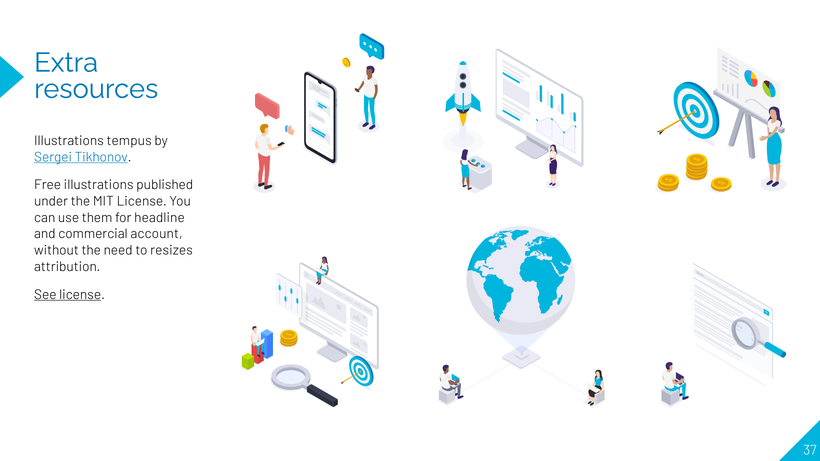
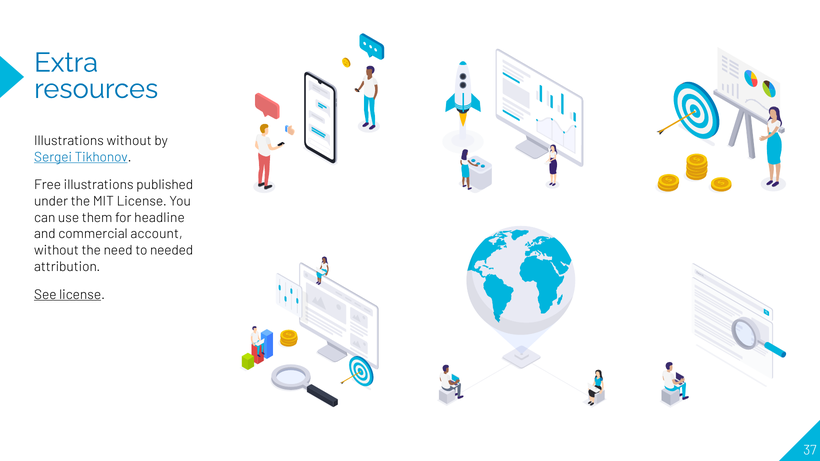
Illustrations tempus: tempus -> without
resizes: resizes -> needed
